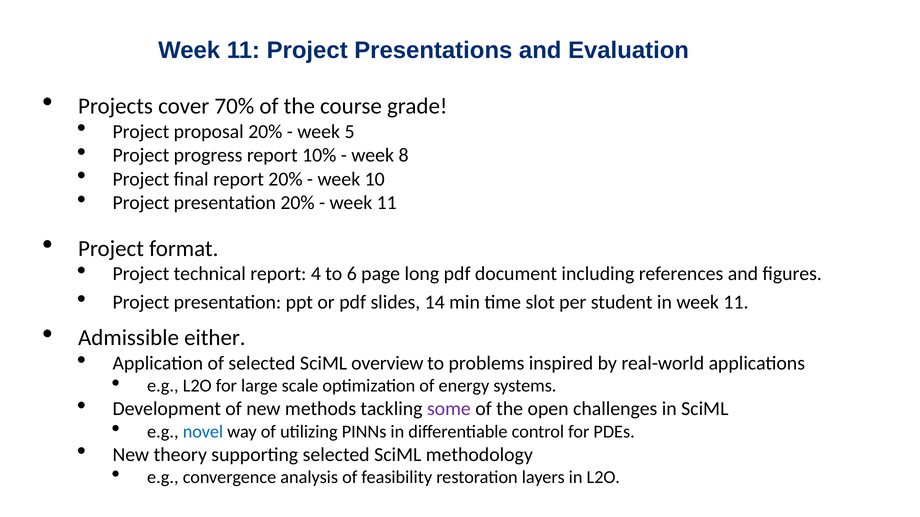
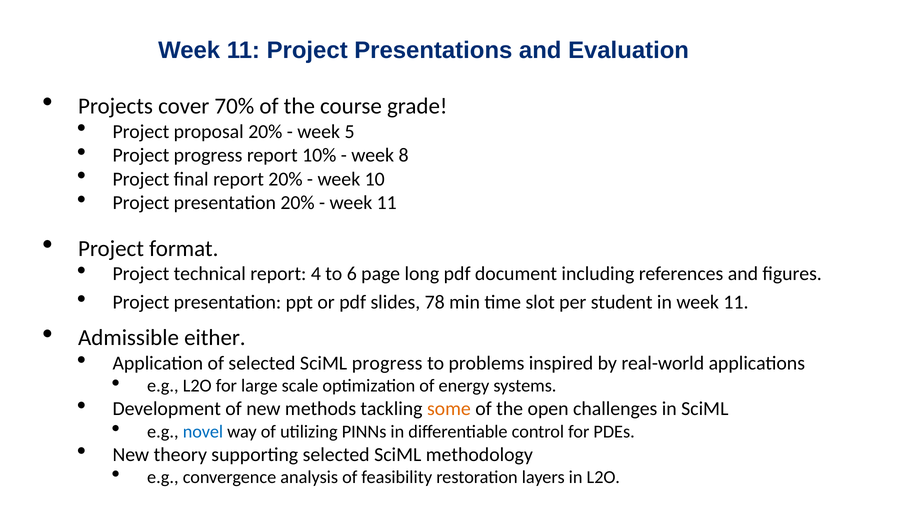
14: 14 -> 78
SciML overview: overview -> progress
some colour: purple -> orange
